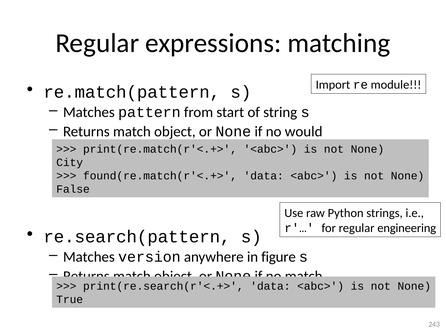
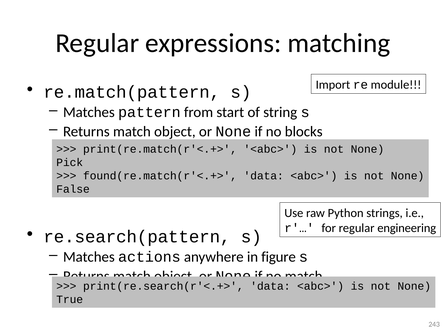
would: would -> blocks
City: City -> Pick
version: version -> actions
